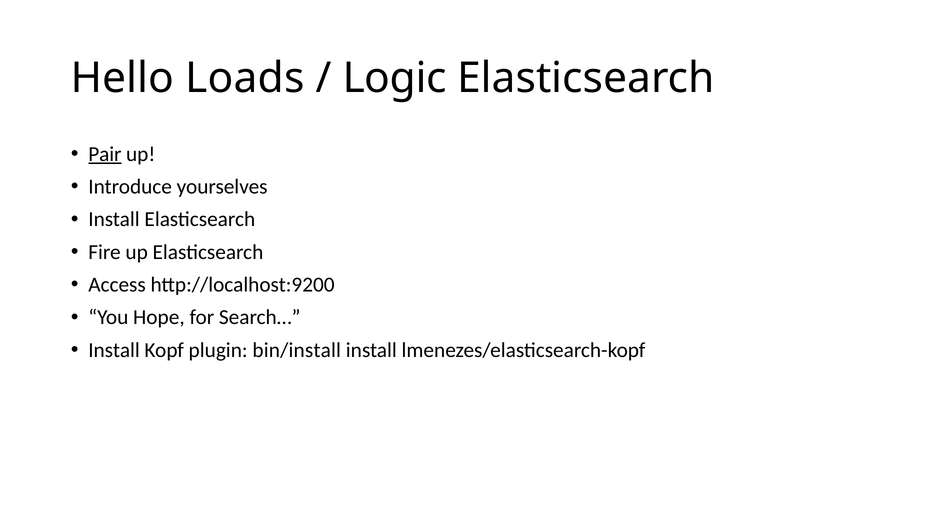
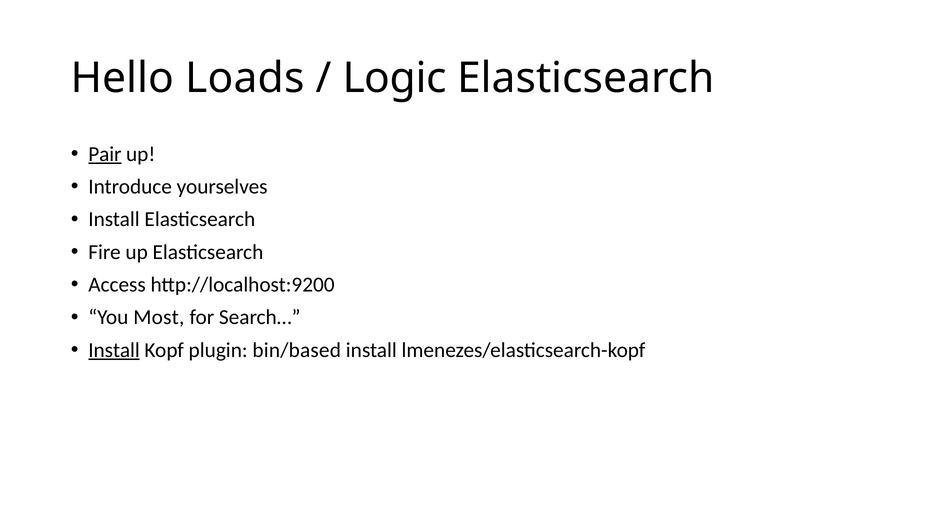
Hope: Hope -> Most
Install at (114, 350) underline: none -> present
bin/install: bin/install -> bin/based
